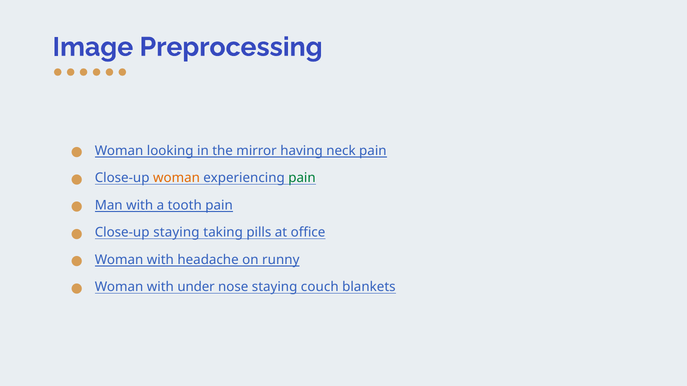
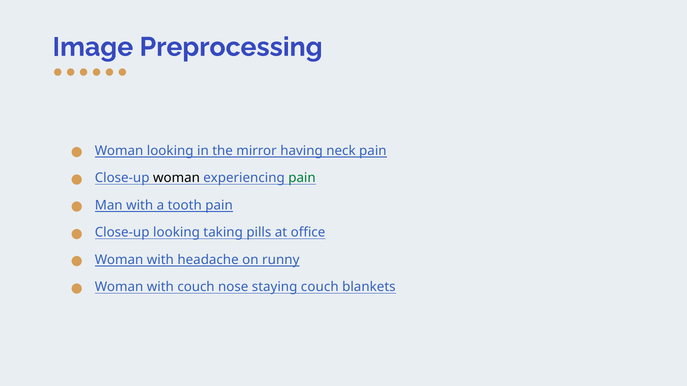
woman at (176, 178) colour: orange -> black
Close-up staying: staying -> looking
with under: under -> couch
